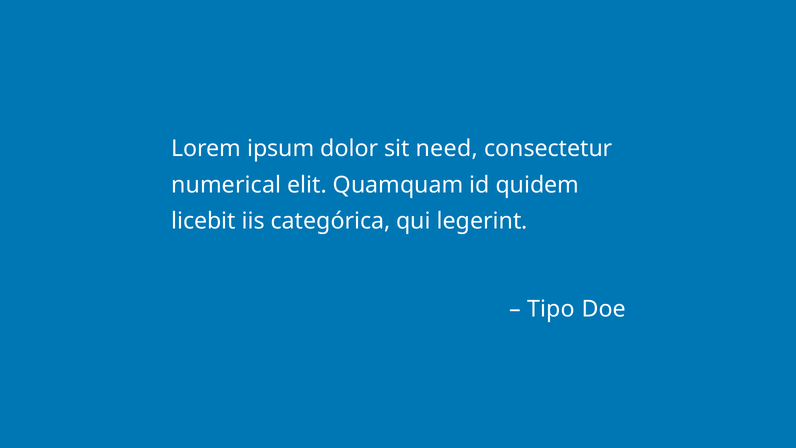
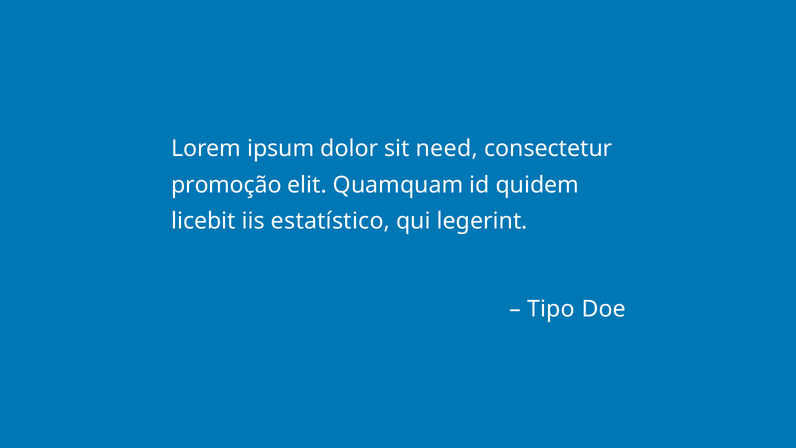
numerical: numerical -> promoção
categórica: categórica -> estatístico
